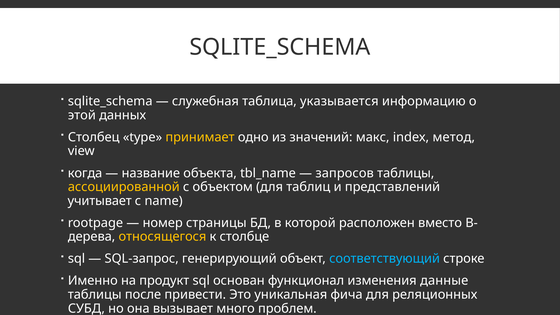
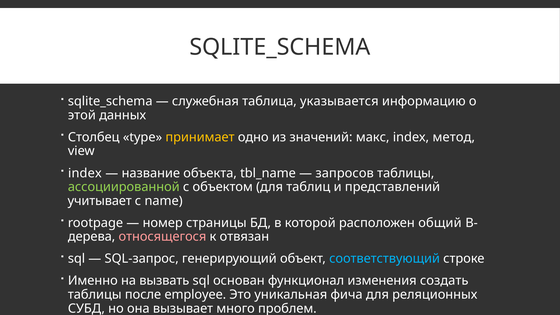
когда at (85, 173): когда -> index
ассоциированной colour: yellow -> light green
вместо: вместо -> общий
относящегося colour: yellow -> pink
столбце: столбце -> отвязан
продукт: продукт -> вызвать
данные: данные -> создать
привести: привести -> employee
